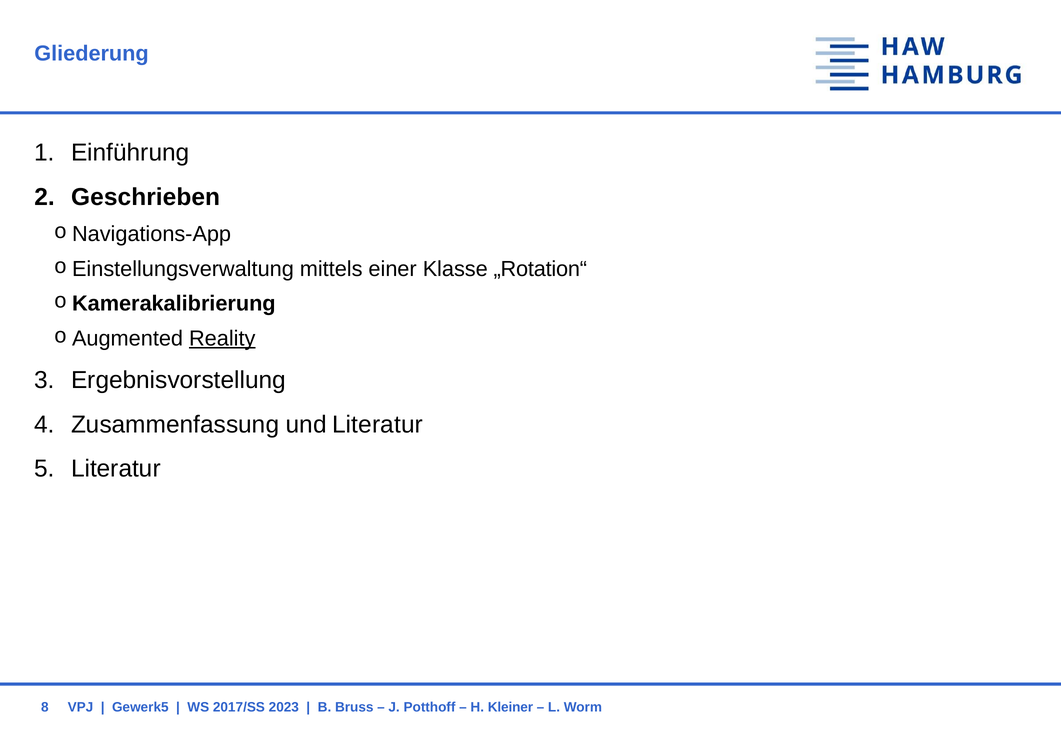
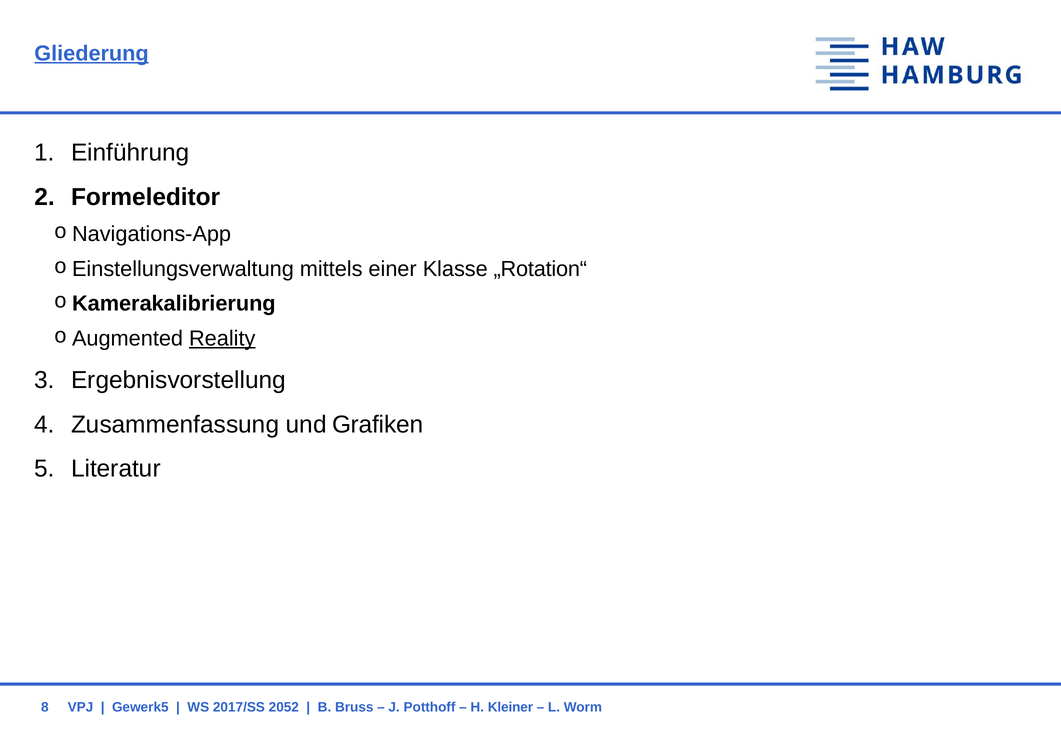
Gliederung underline: none -> present
Geschrieben: Geschrieben -> Formeleditor
und Literatur: Literatur -> Grafiken
2023: 2023 -> 2052
